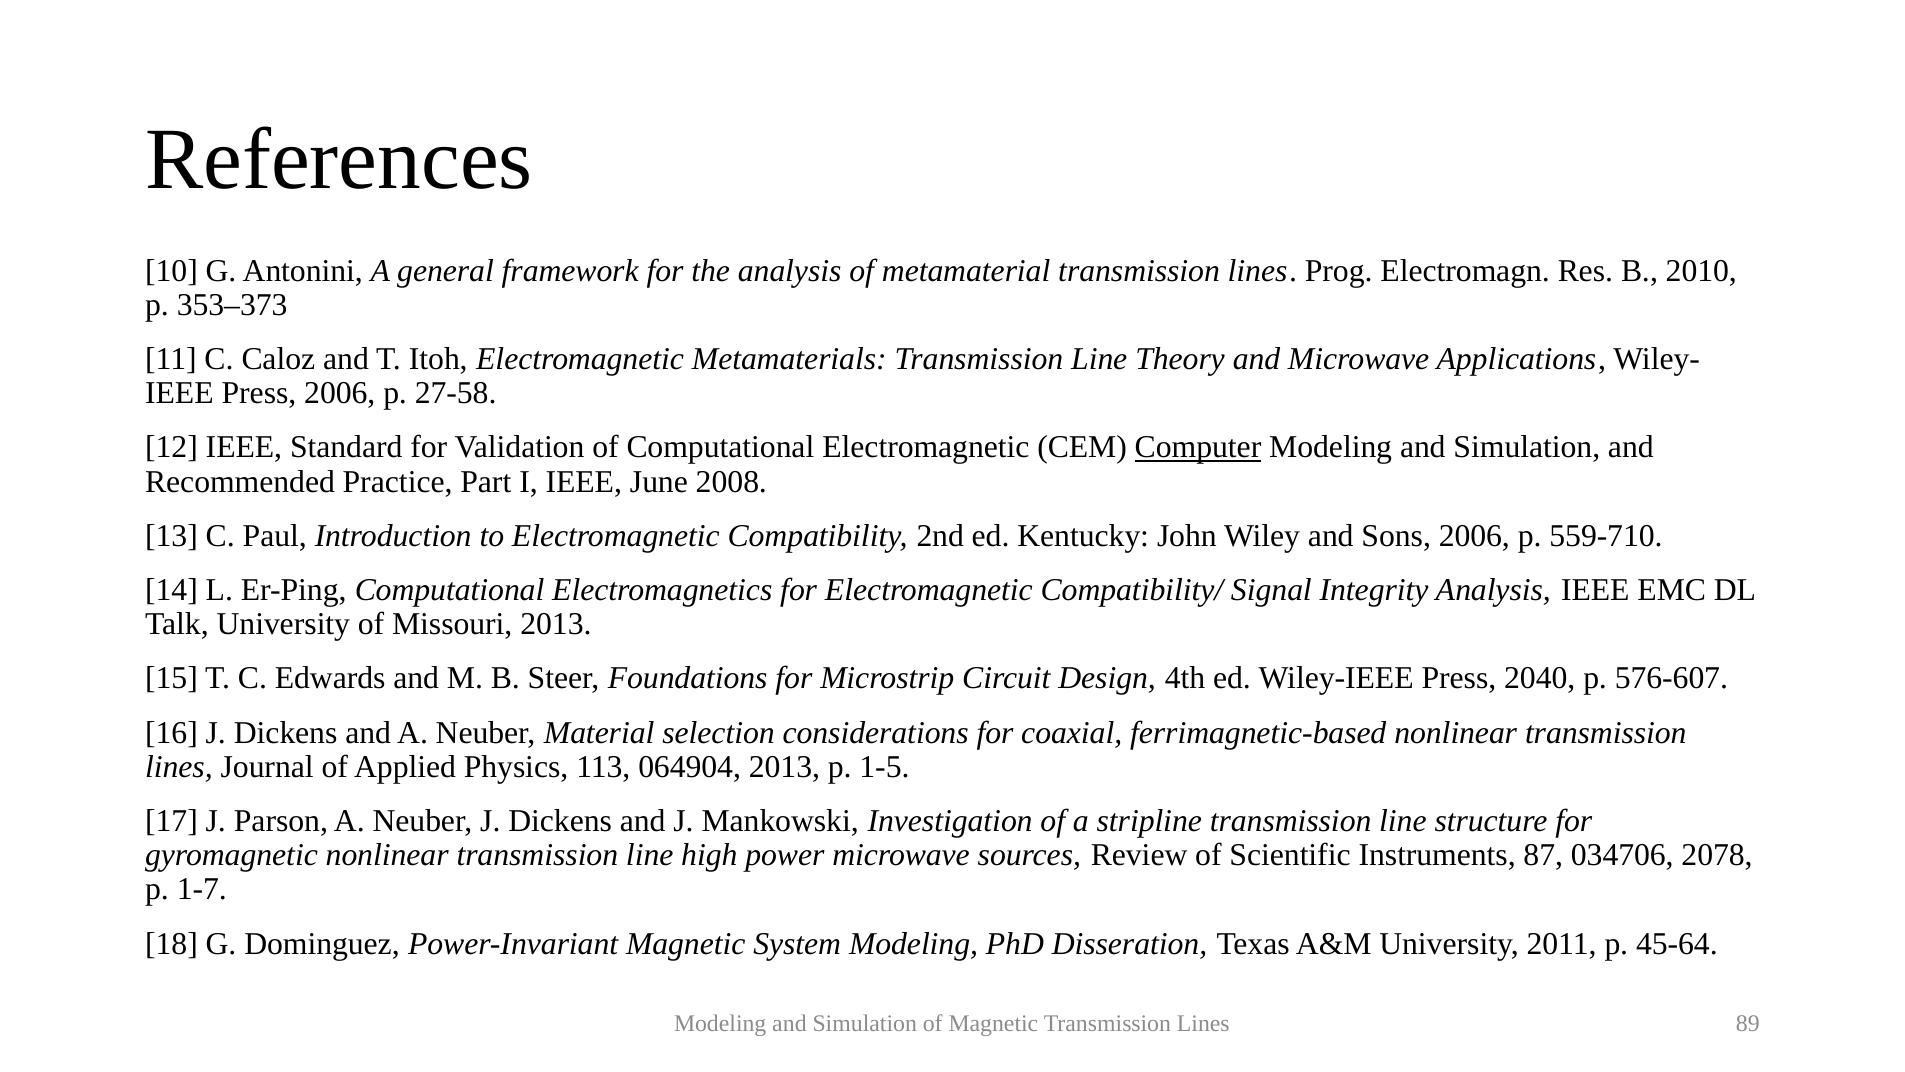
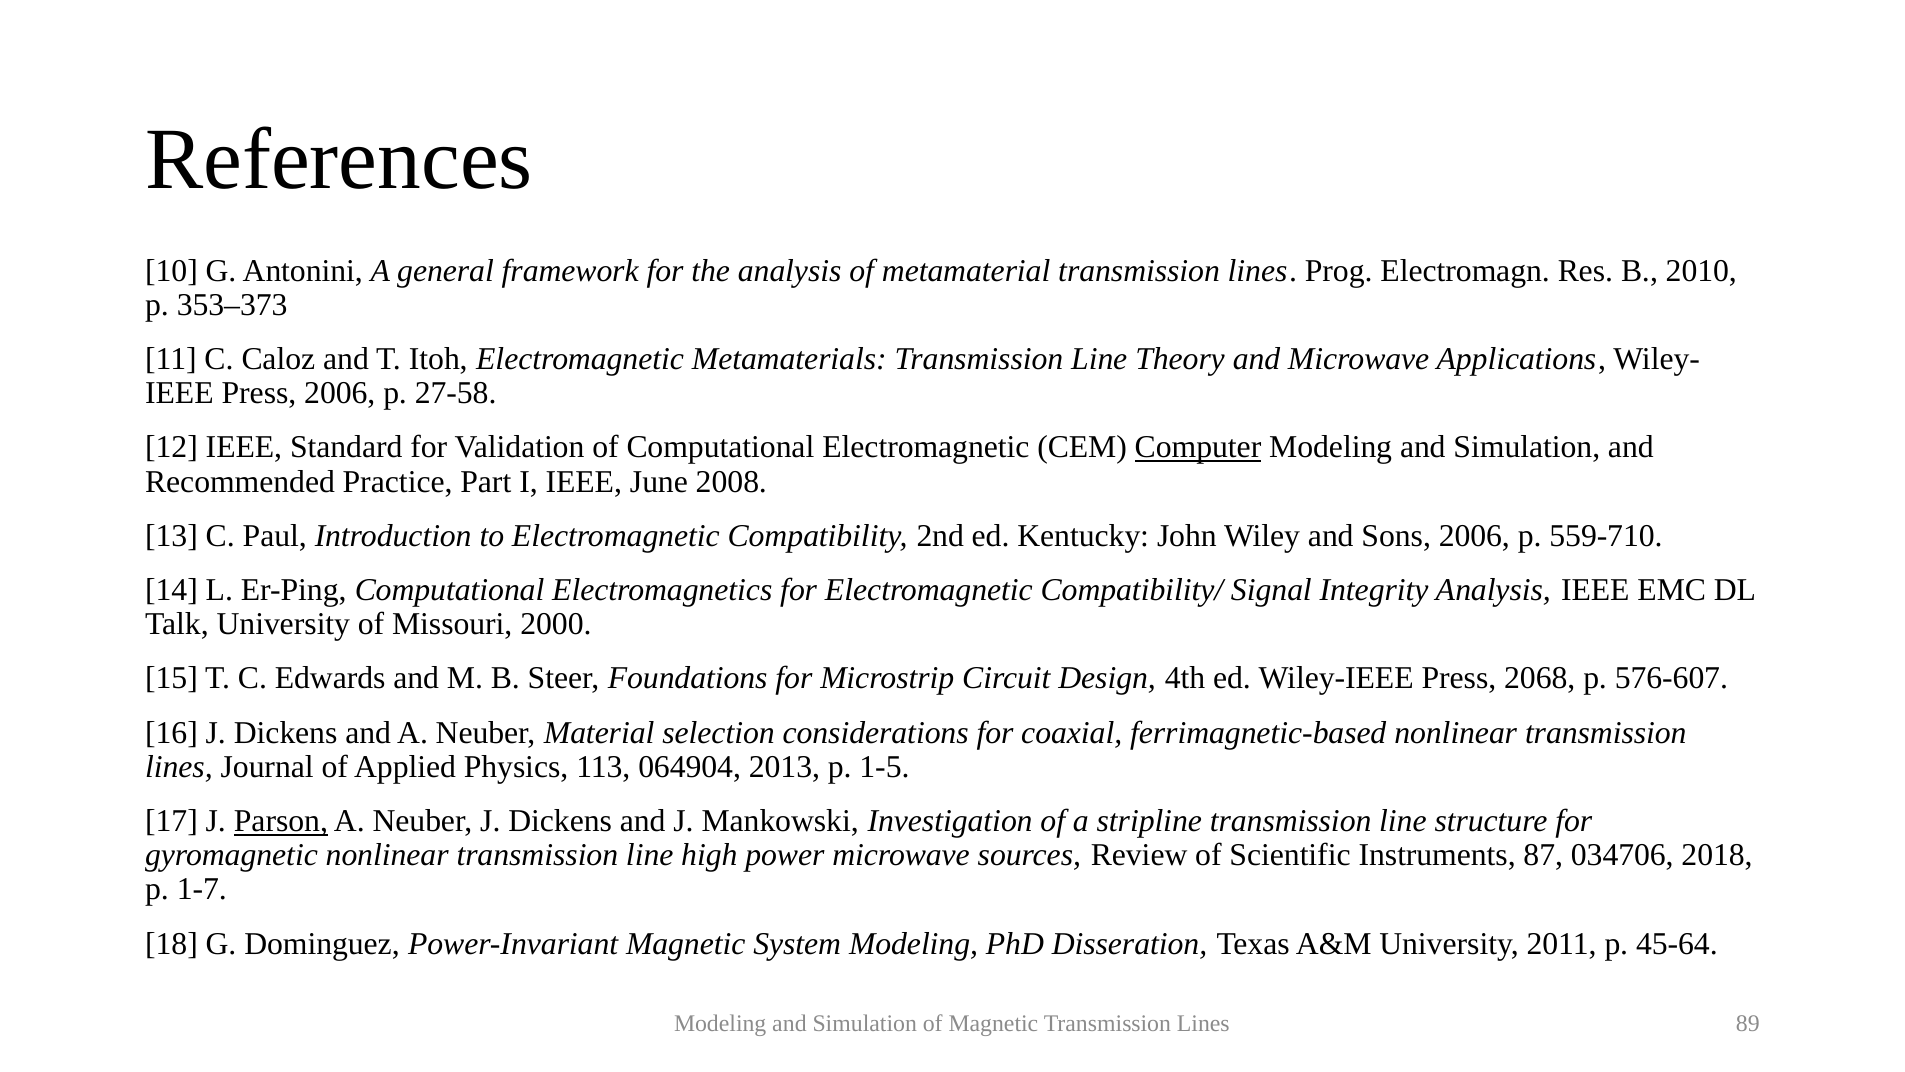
Missouri 2013: 2013 -> 2000
2040: 2040 -> 2068
Parson underline: none -> present
2078: 2078 -> 2018
